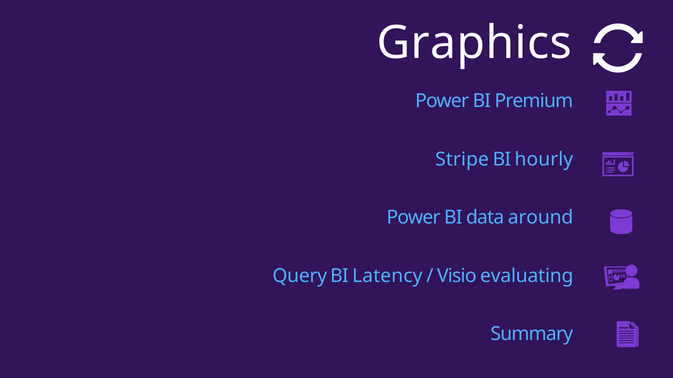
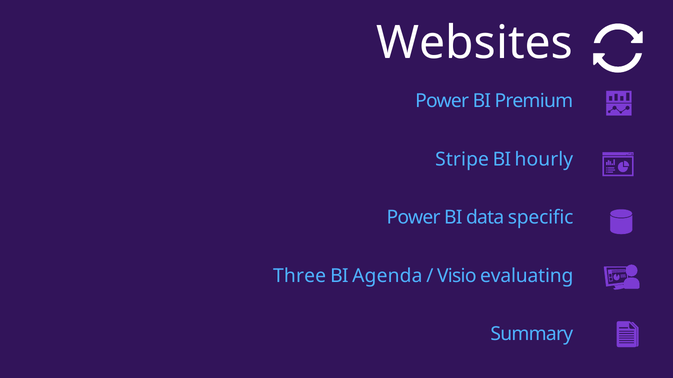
Graphics: Graphics -> Websites
around: around -> specific
Query: Query -> Three
Latency: Latency -> Agenda
